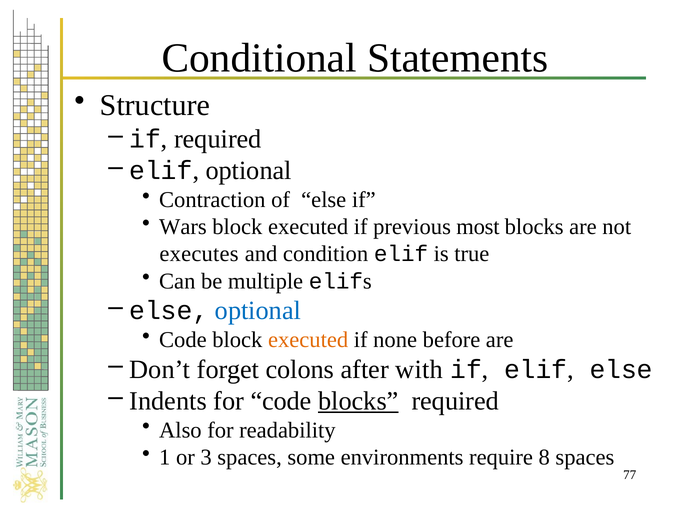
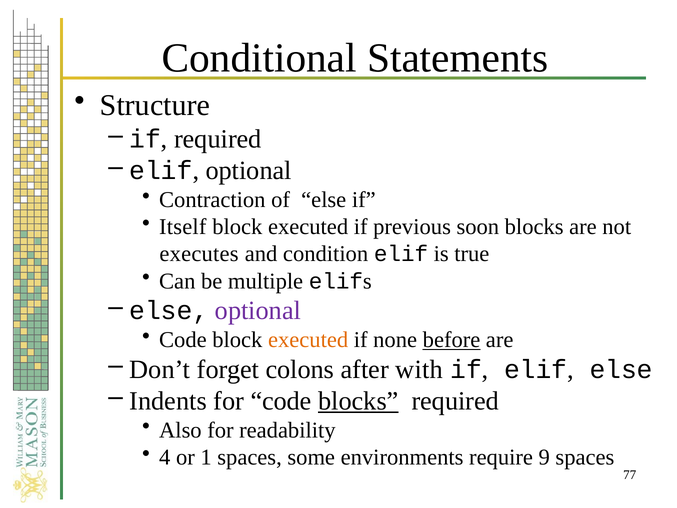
Wars: Wars -> Itself
most: most -> soon
optional at (258, 311) colour: blue -> purple
before underline: none -> present
1: 1 -> 4
3: 3 -> 1
8: 8 -> 9
